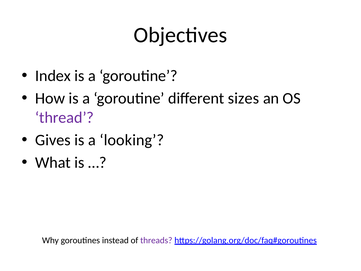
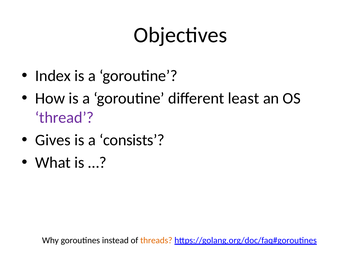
sizes: sizes -> least
looking: looking -> consists
threads colour: purple -> orange
